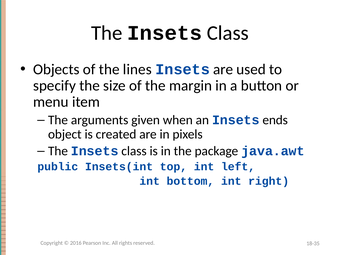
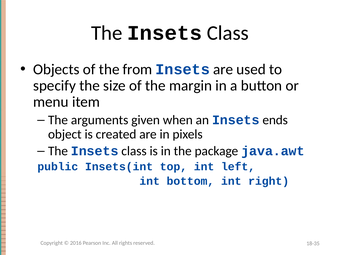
lines: lines -> from
